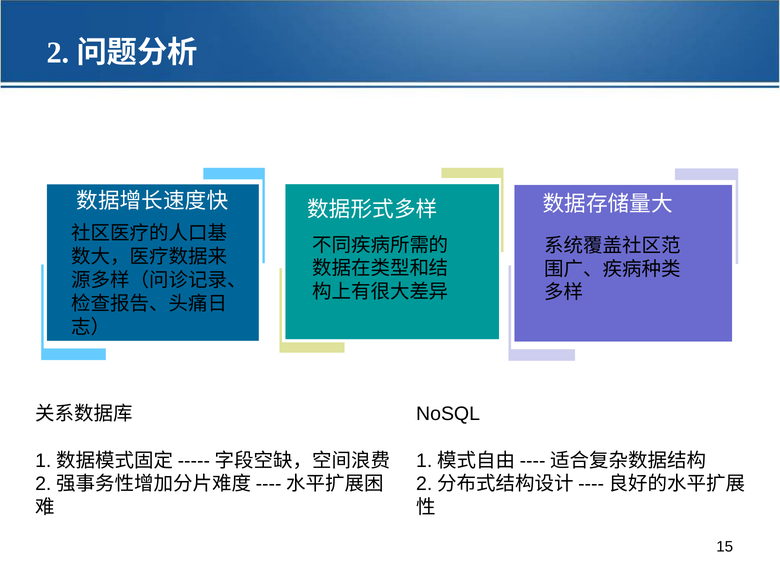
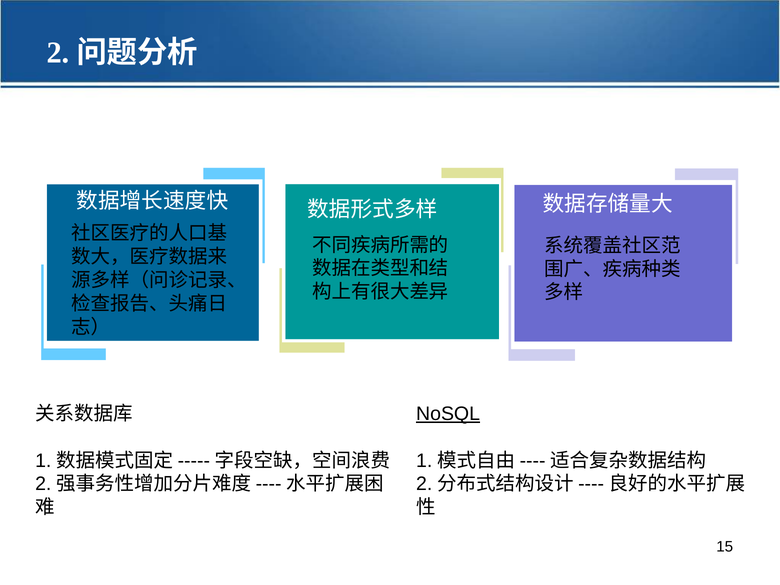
NoSQL underline: none -> present
